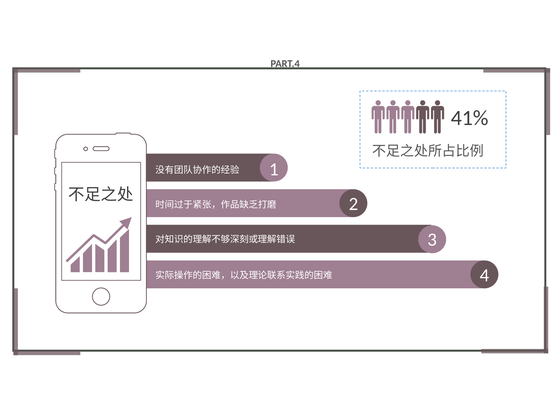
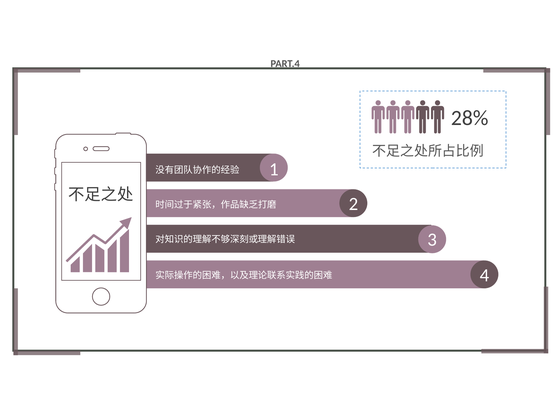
41%: 41% -> 28%
